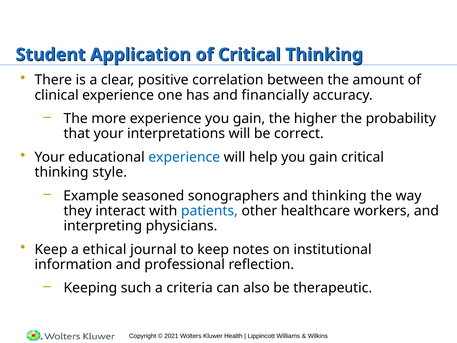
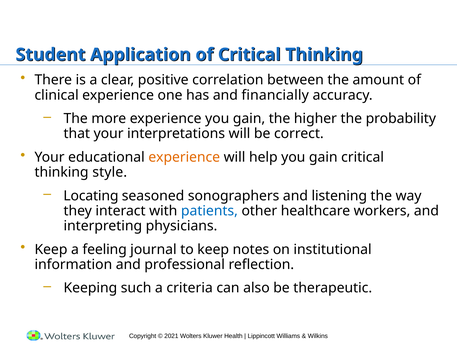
experience at (184, 157) colour: blue -> orange
Example: Example -> Locating
and thinking: thinking -> listening
ethical: ethical -> feeling
